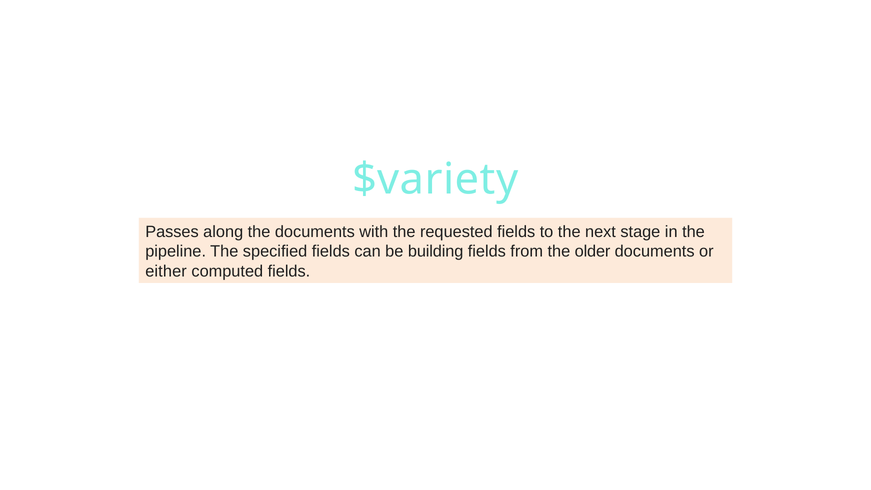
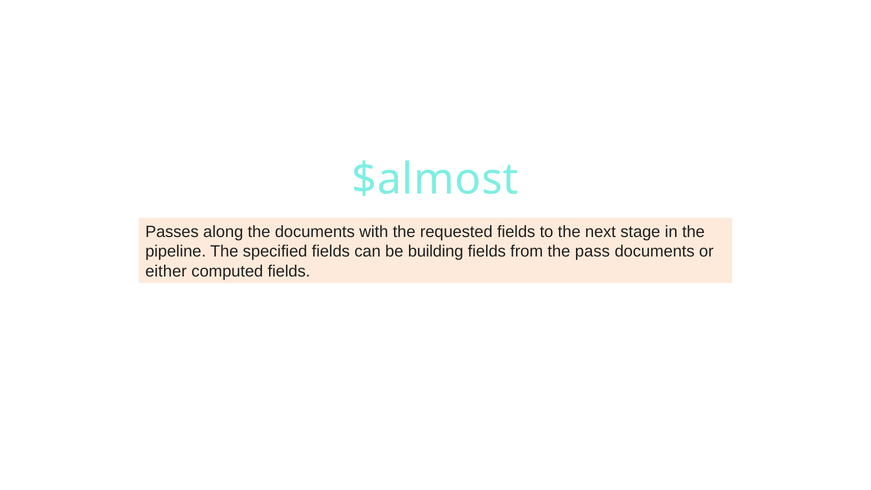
$variety: $variety -> $almost
older: older -> pass
